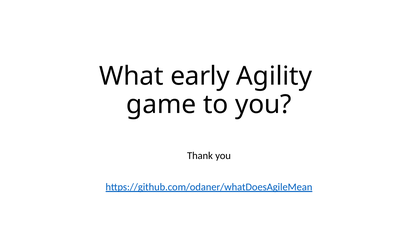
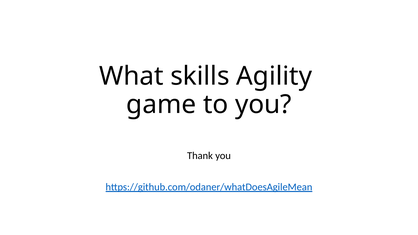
early: early -> skills
